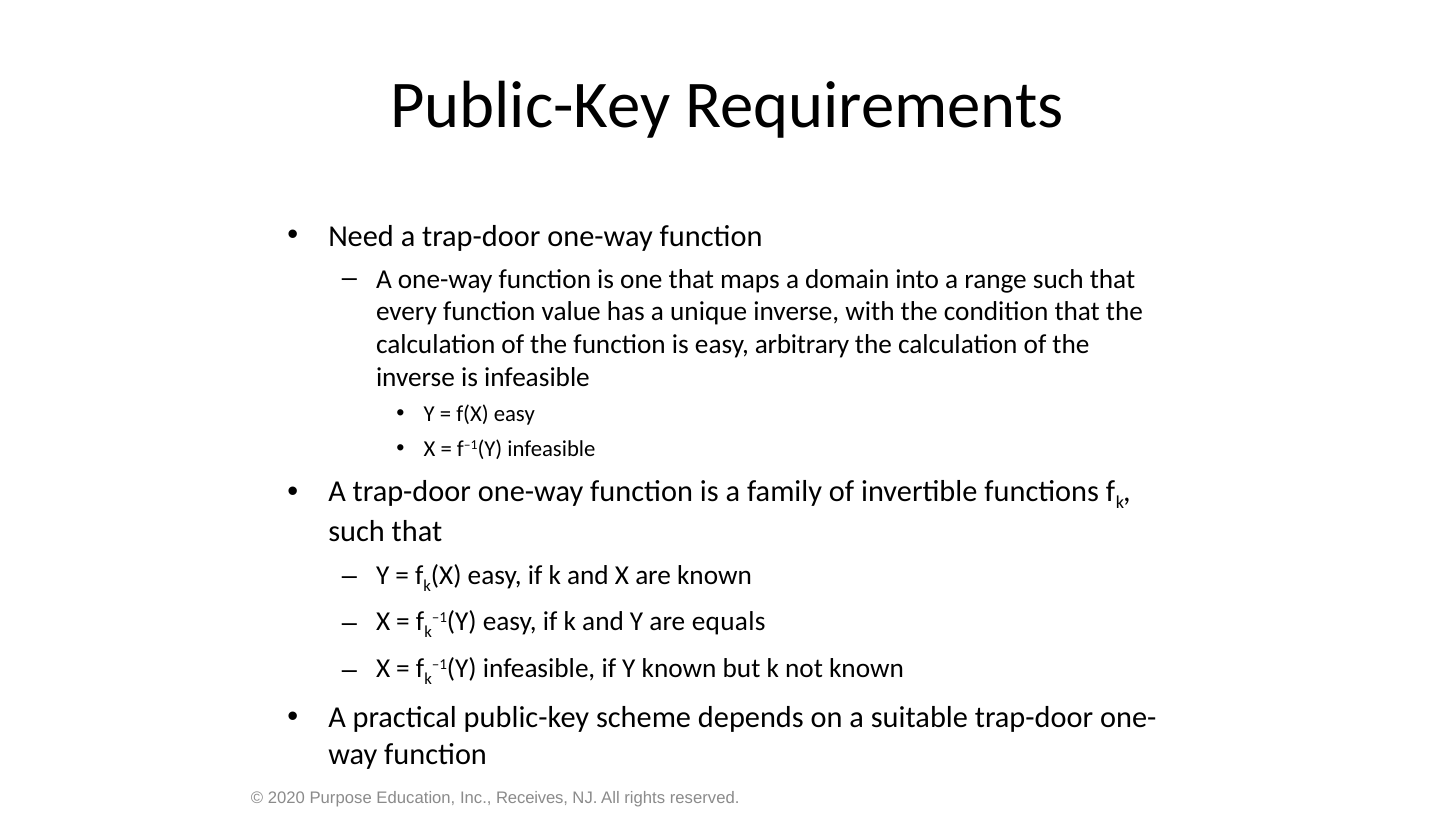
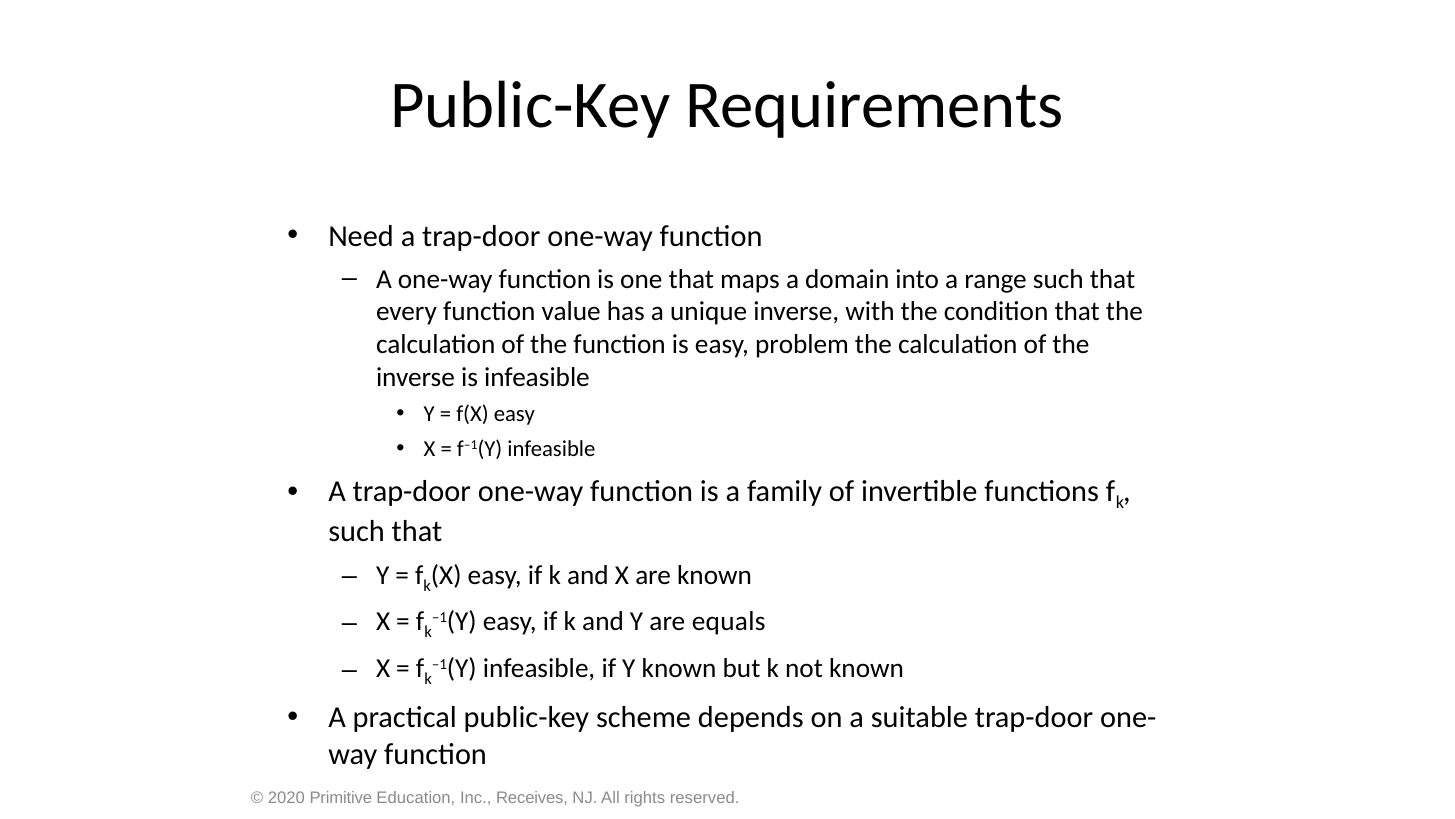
arbitrary: arbitrary -> problem
Purpose: Purpose -> Primitive
